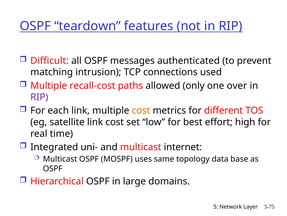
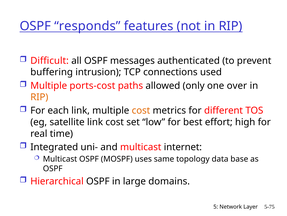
teardown: teardown -> responds
matching: matching -> buffering
recall-cost: recall-cost -> ports-cost
RIP at (39, 97) colour: purple -> orange
